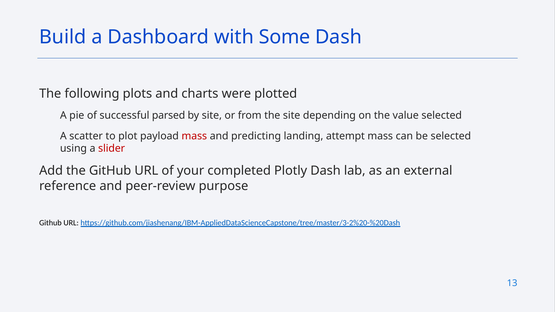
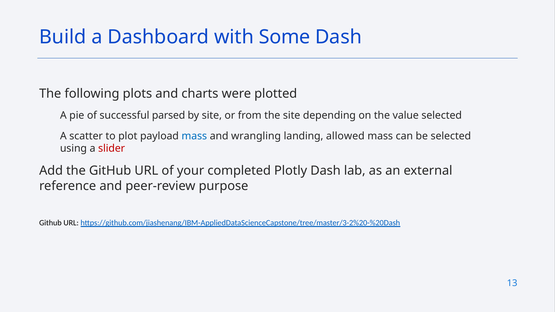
mass at (194, 136) colour: red -> blue
predicting: predicting -> wrangling
attempt: attempt -> allowed
